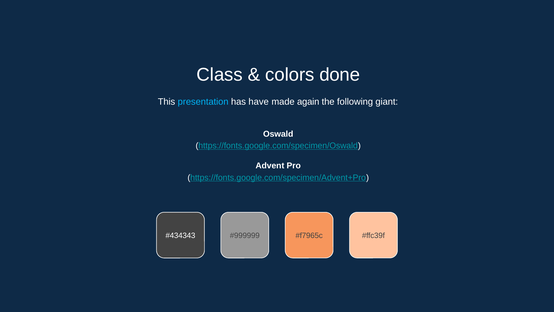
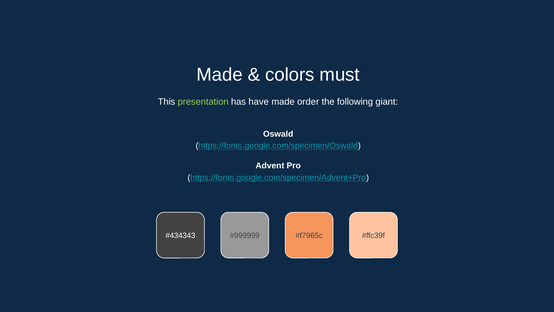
Class at (220, 75): Class -> Made
done: done -> must
presentation colour: light blue -> light green
again: again -> order
